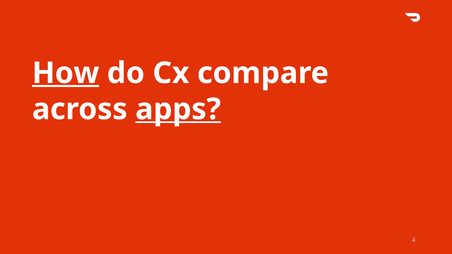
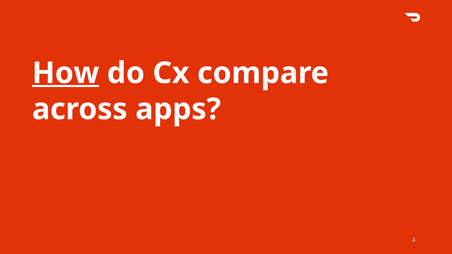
apps underline: present -> none
